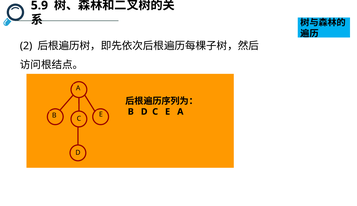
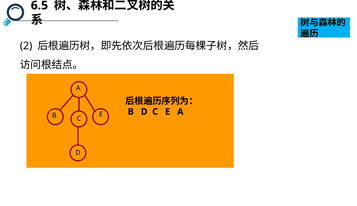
5.9: 5.9 -> 6.5
